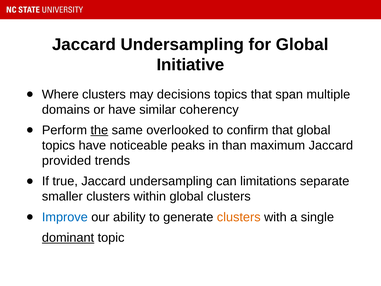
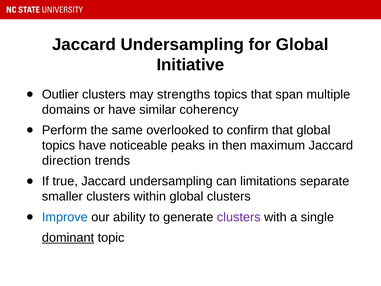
Where: Where -> Outlier
decisions: decisions -> strengths
the underline: present -> none
than: than -> then
provided: provided -> direction
clusters at (239, 217) colour: orange -> purple
